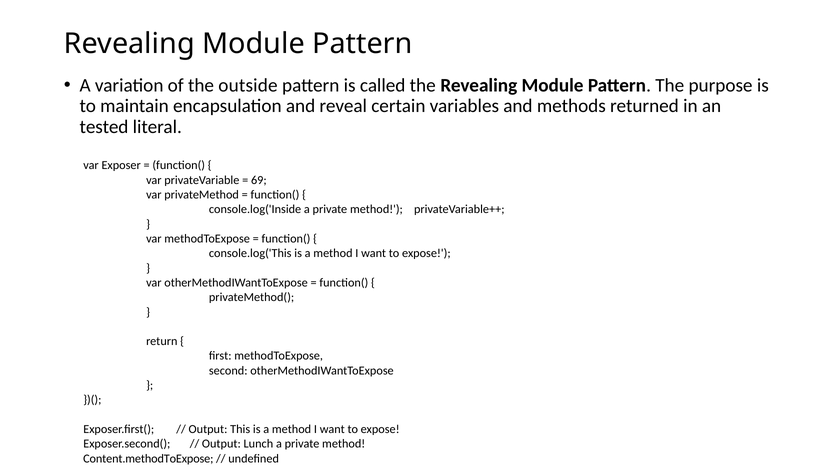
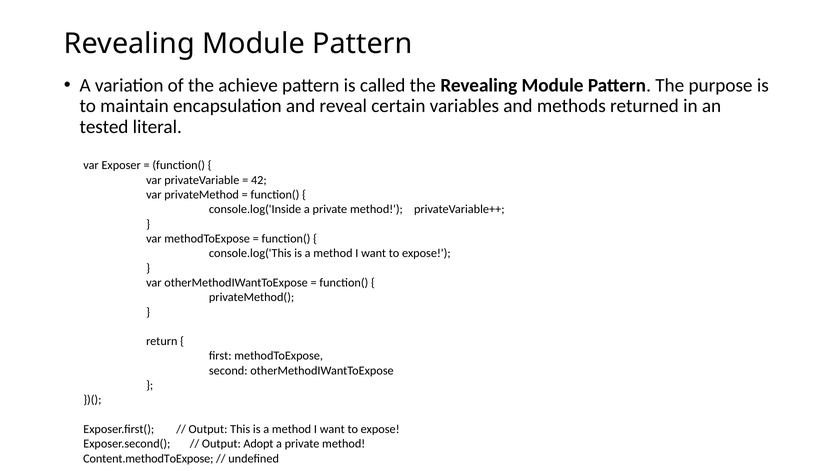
outside: outside -> achieve
69: 69 -> 42
Lunch: Lunch -> Adopt
